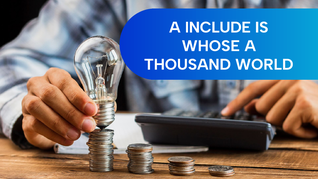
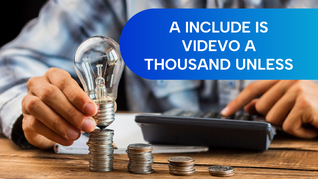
WHOSE: WHOSE -> VIDEVO
WORLD: WORLD -> UNLESS
